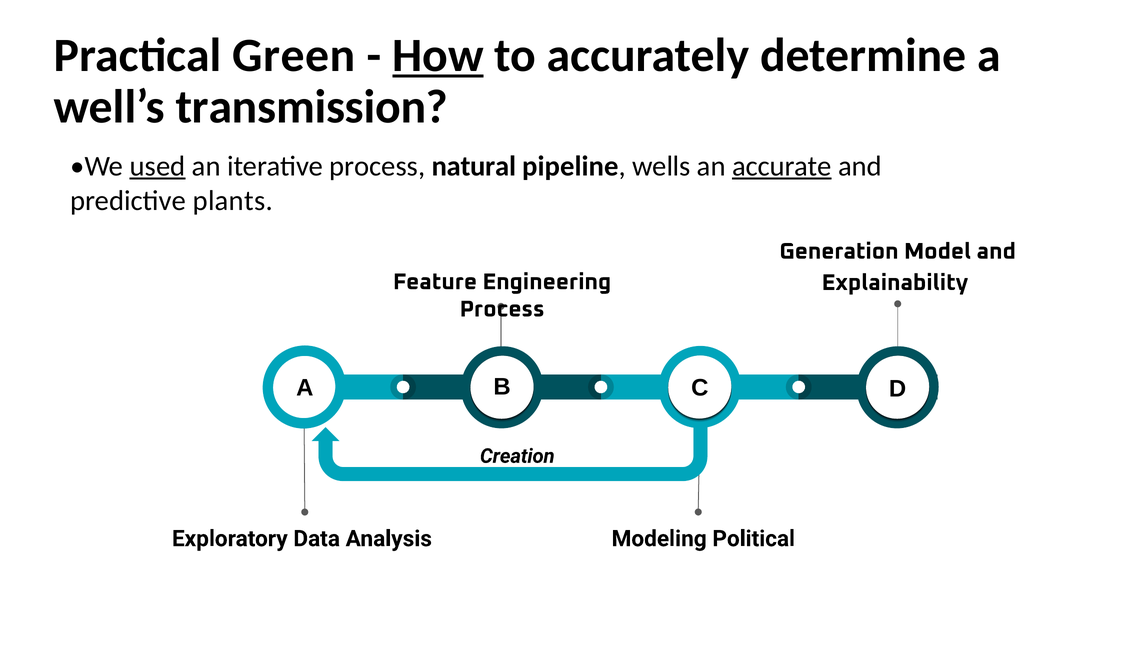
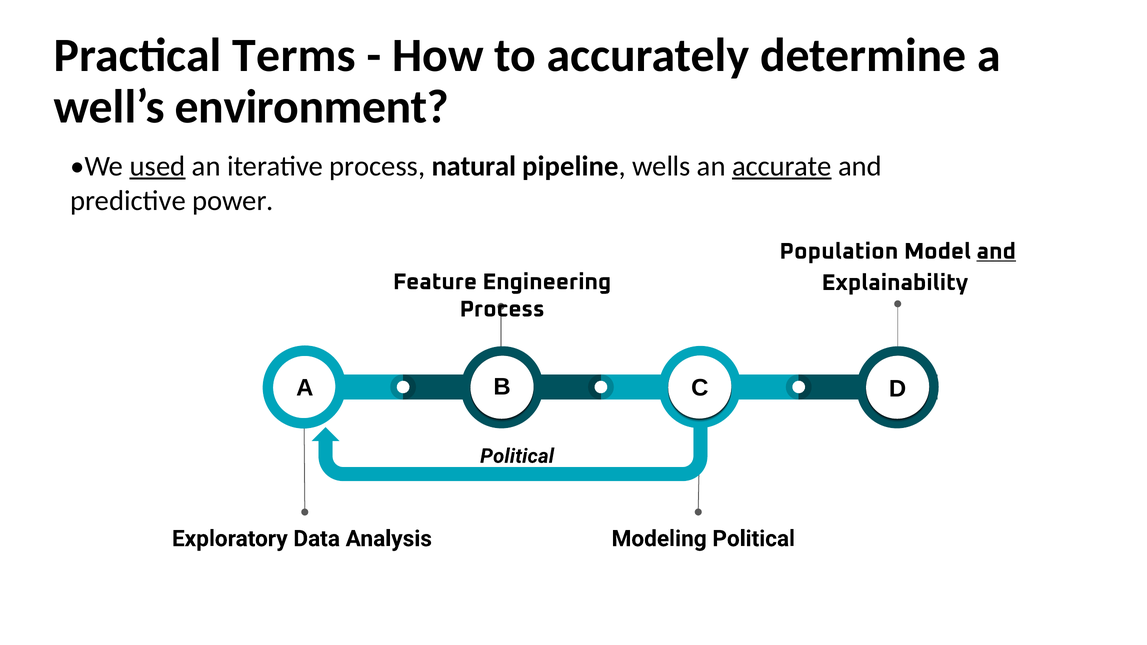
Green: Green -> Terms
How underline: present -> none
transmission: transmission -> environment
plants: plants -> power
Generation: Generation -> Population
and at (996, 251) underline: none -> present
Creation at (517, 456): Creation -> Political
